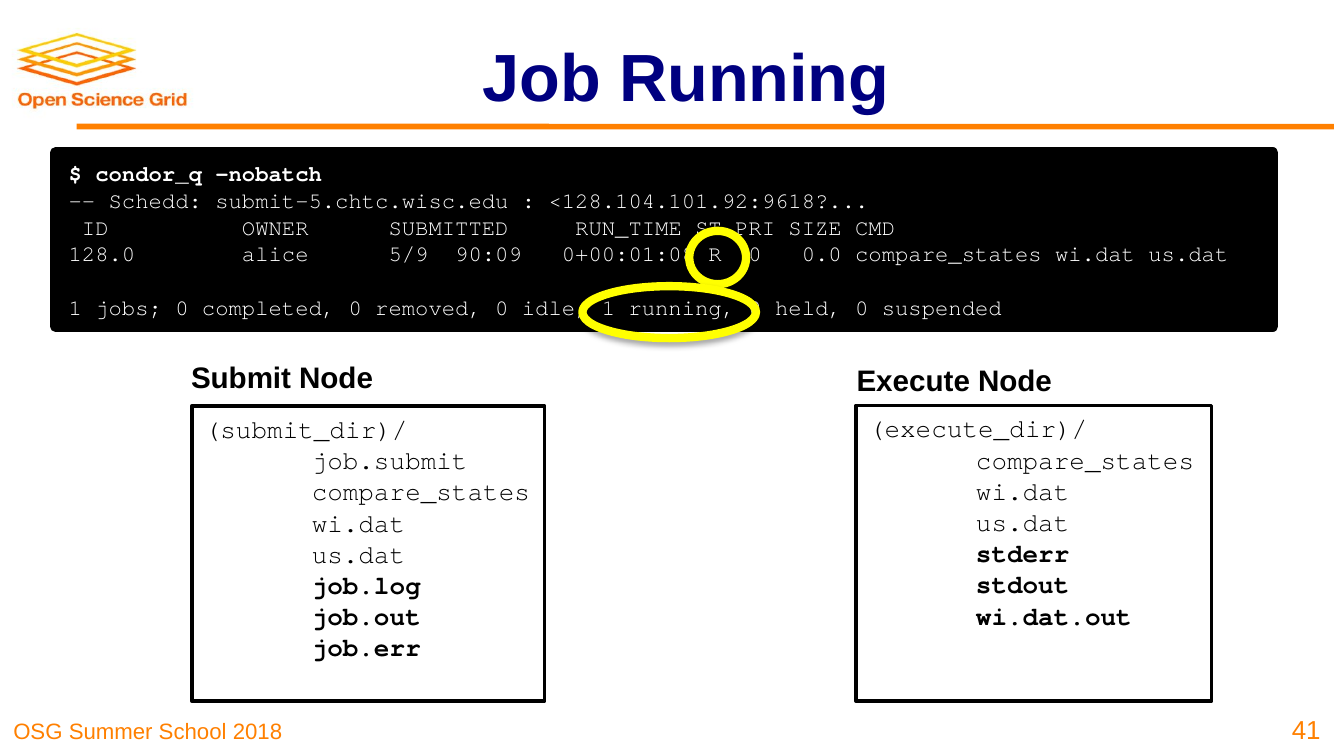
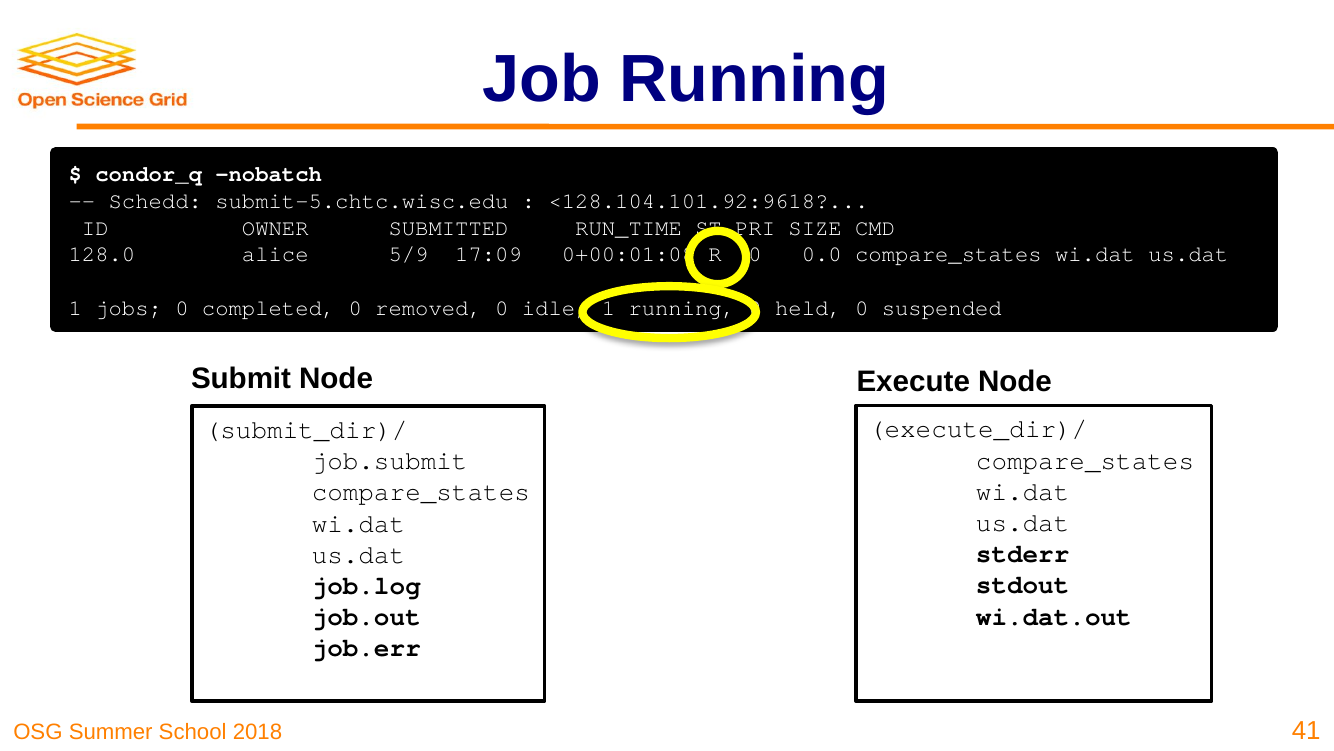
90:09: 90:09 -> 17:09
